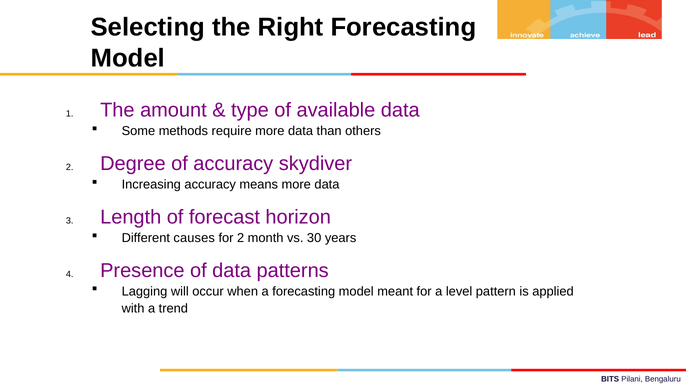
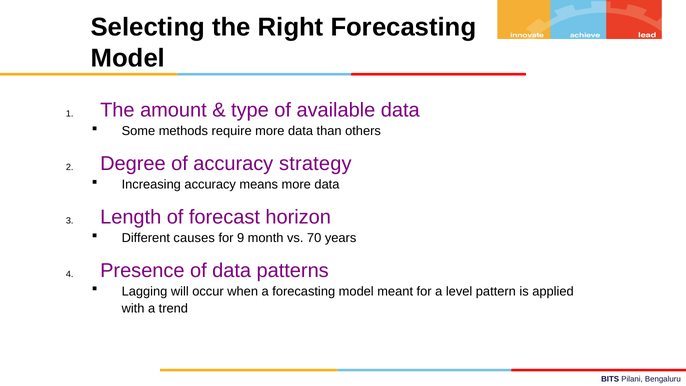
skydiver: skydiver -> strategy
for 2: 2 -> 9
30: 30 -> 70
